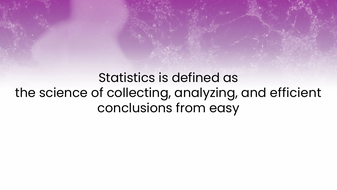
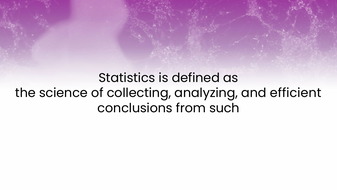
easy: easy -> such
